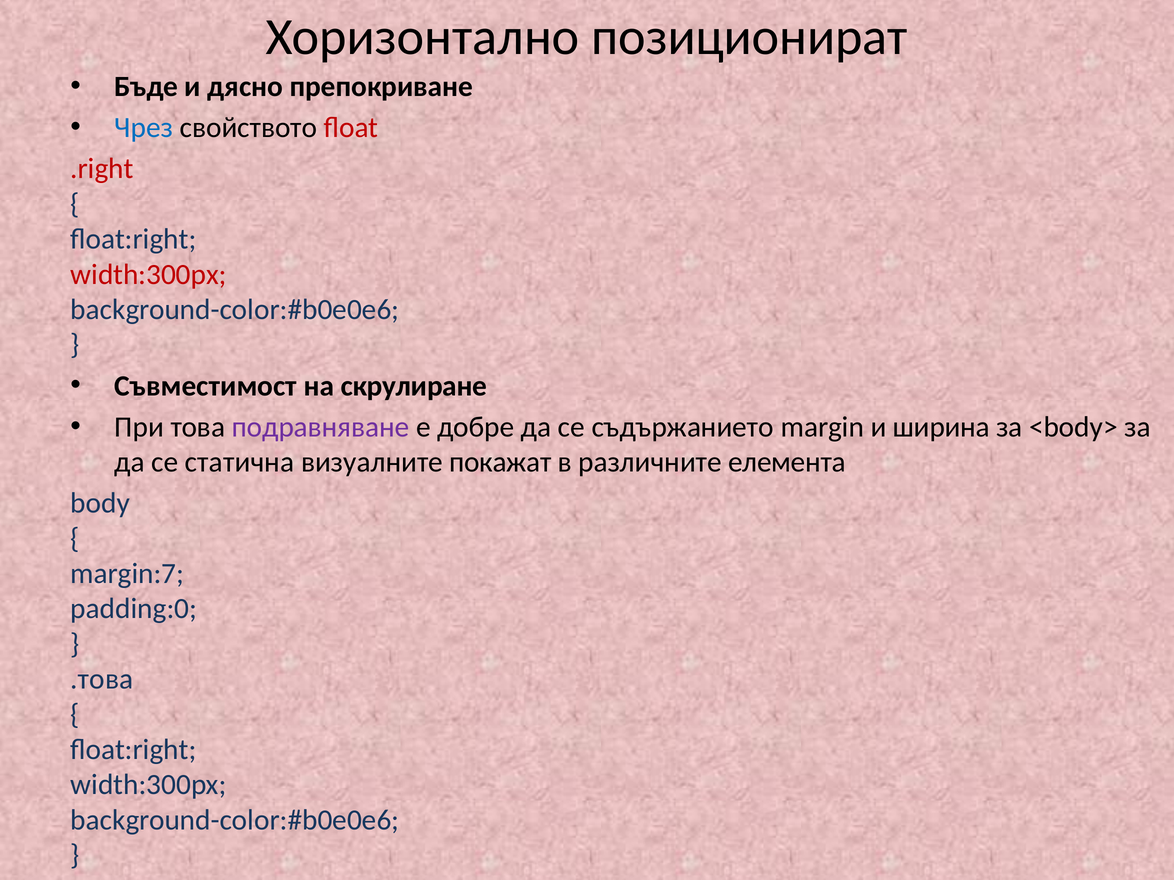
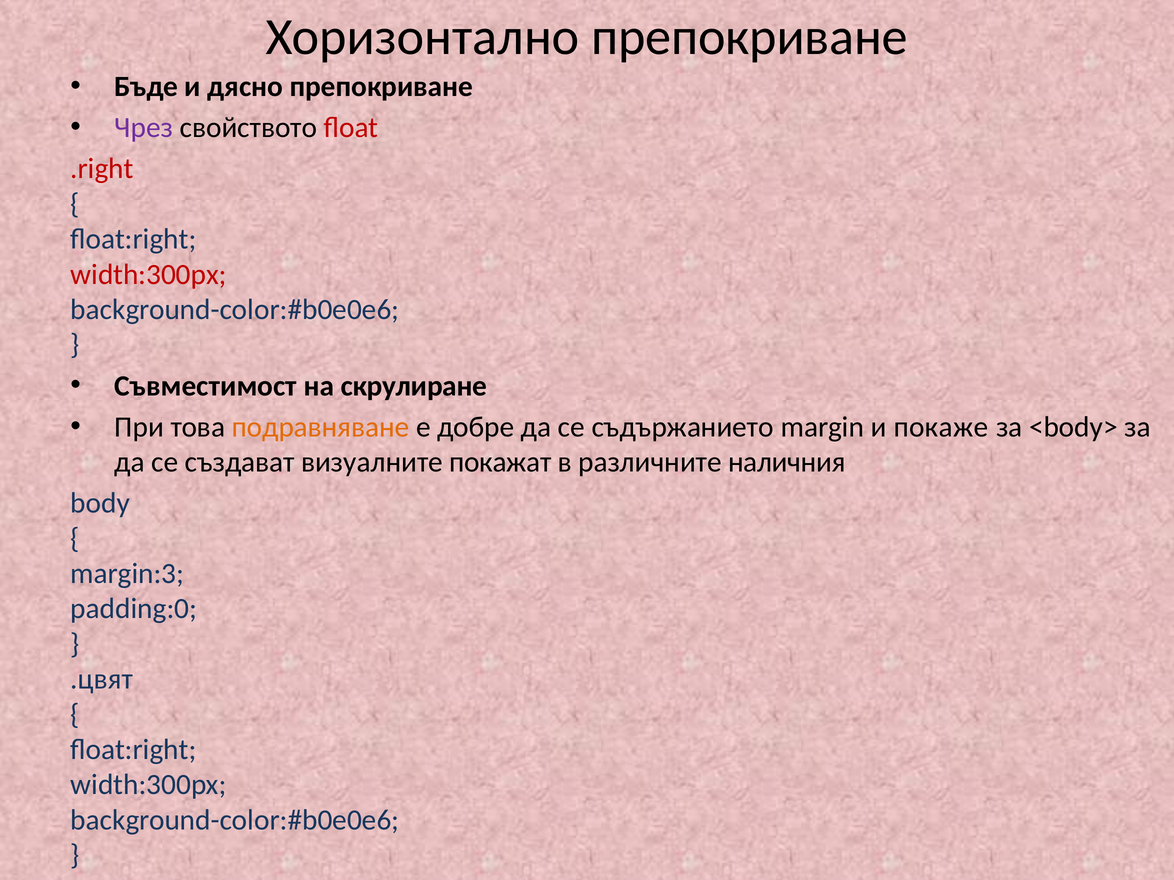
Хоризонтално позиционират: позиционират -> препокриване
Чрез colour: blue -> purple
подравняване colour: purple -> orange
ширина: ширина -> покаже
статична: статична -> създават
елемента: елемента -> наличния
margin:7: margin:7 -> margin:3
.това: .това -> .цвят
